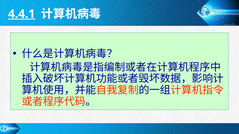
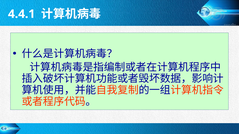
4.4.1 underline: present -> none
